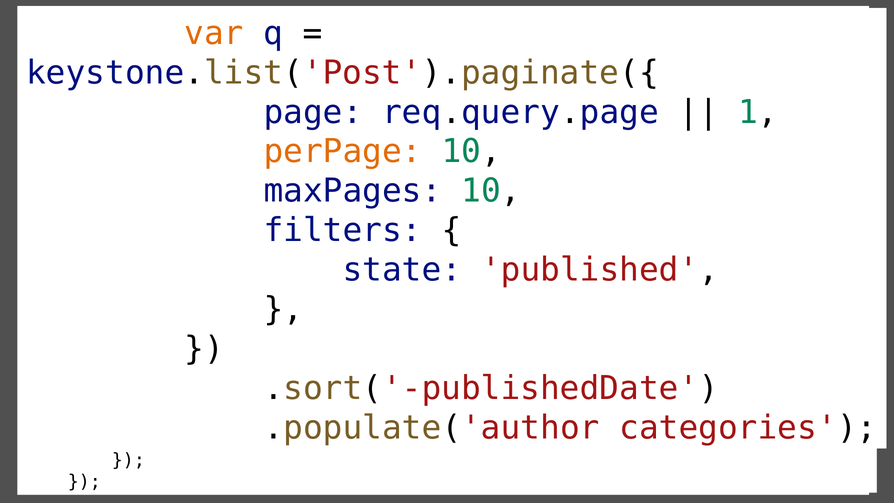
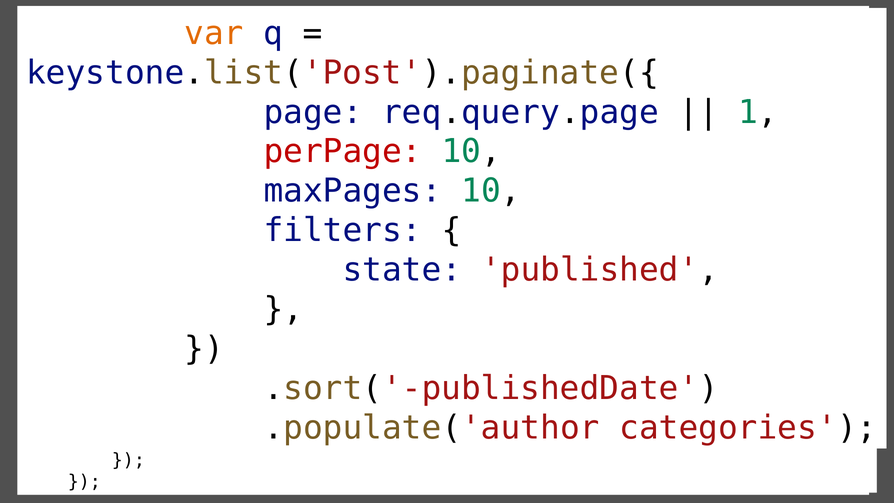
perPage at (343, 152) colour: orange -> red
